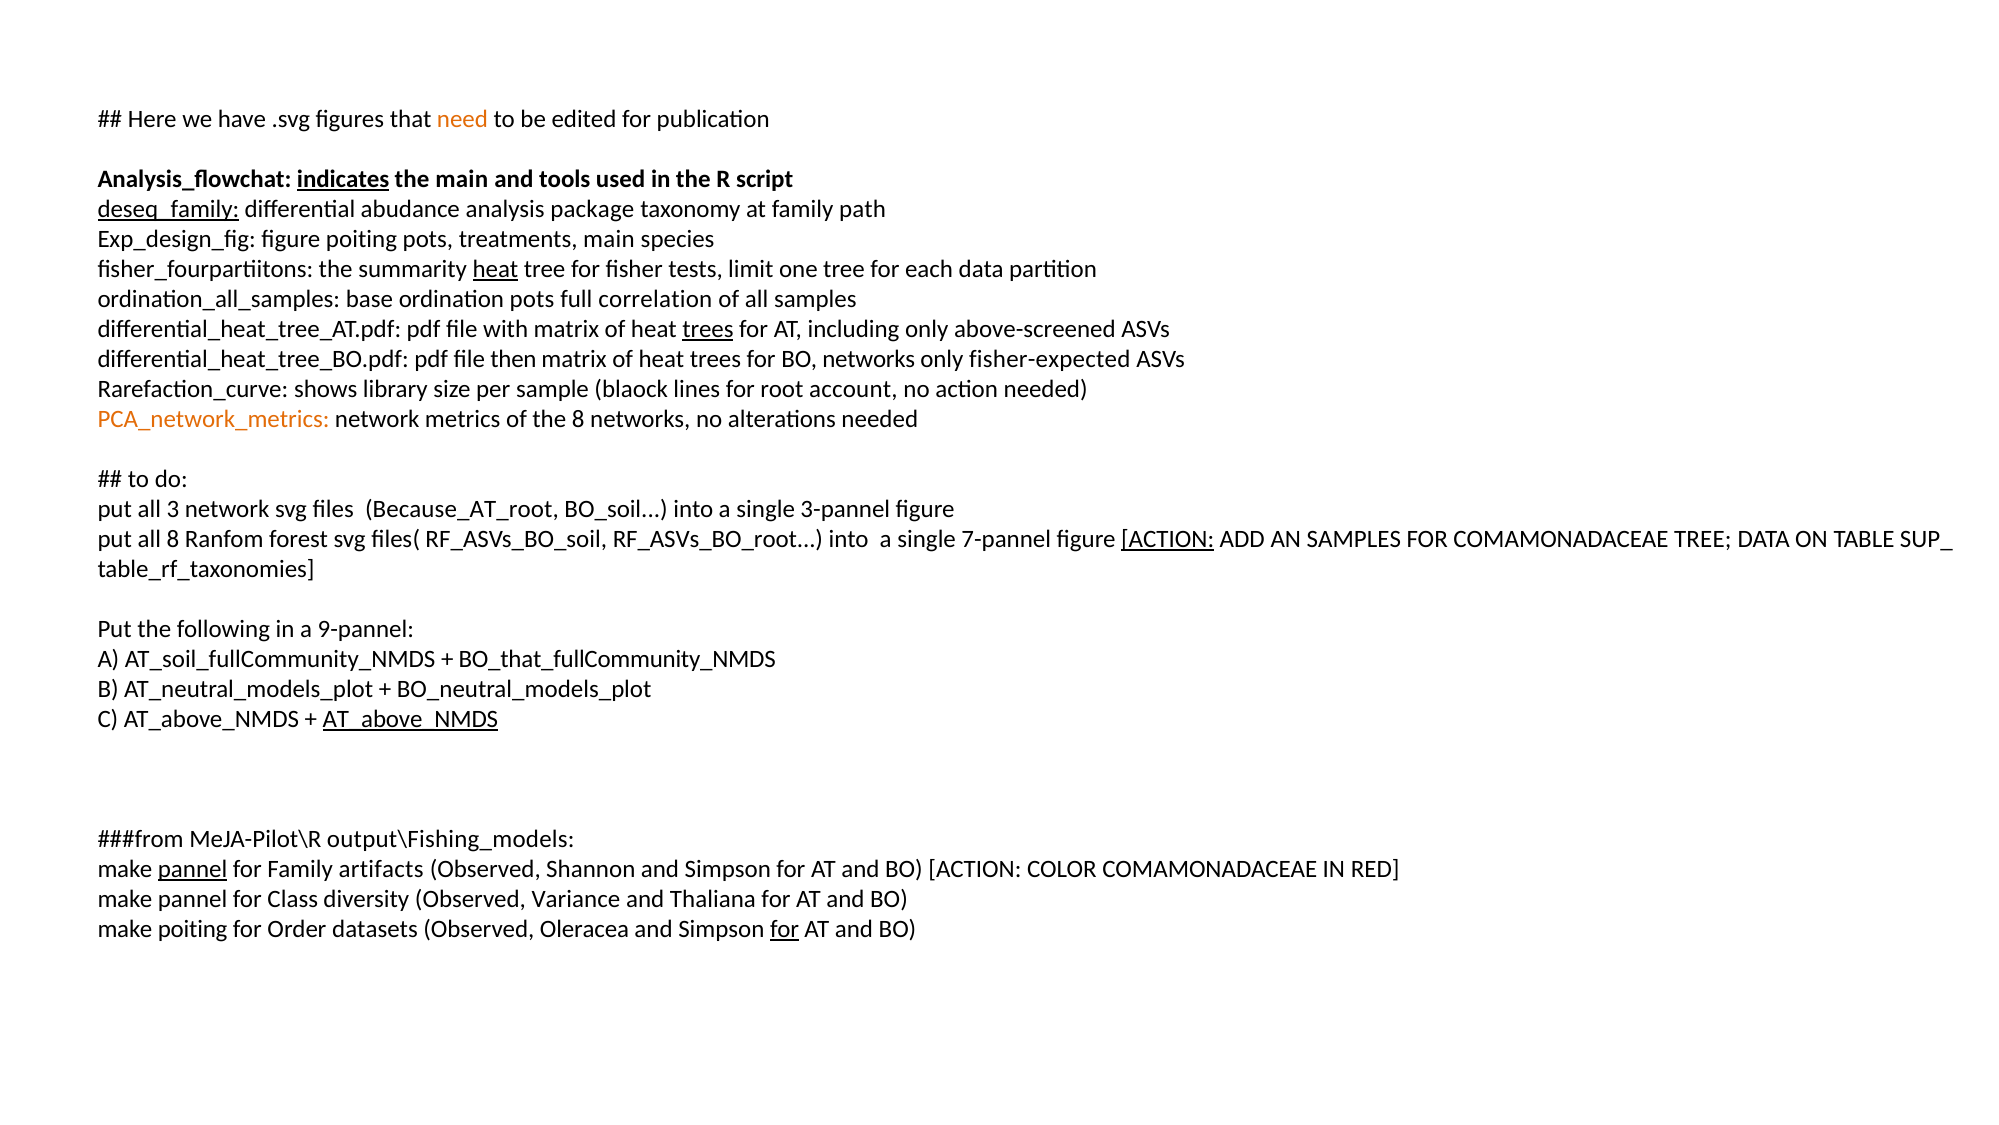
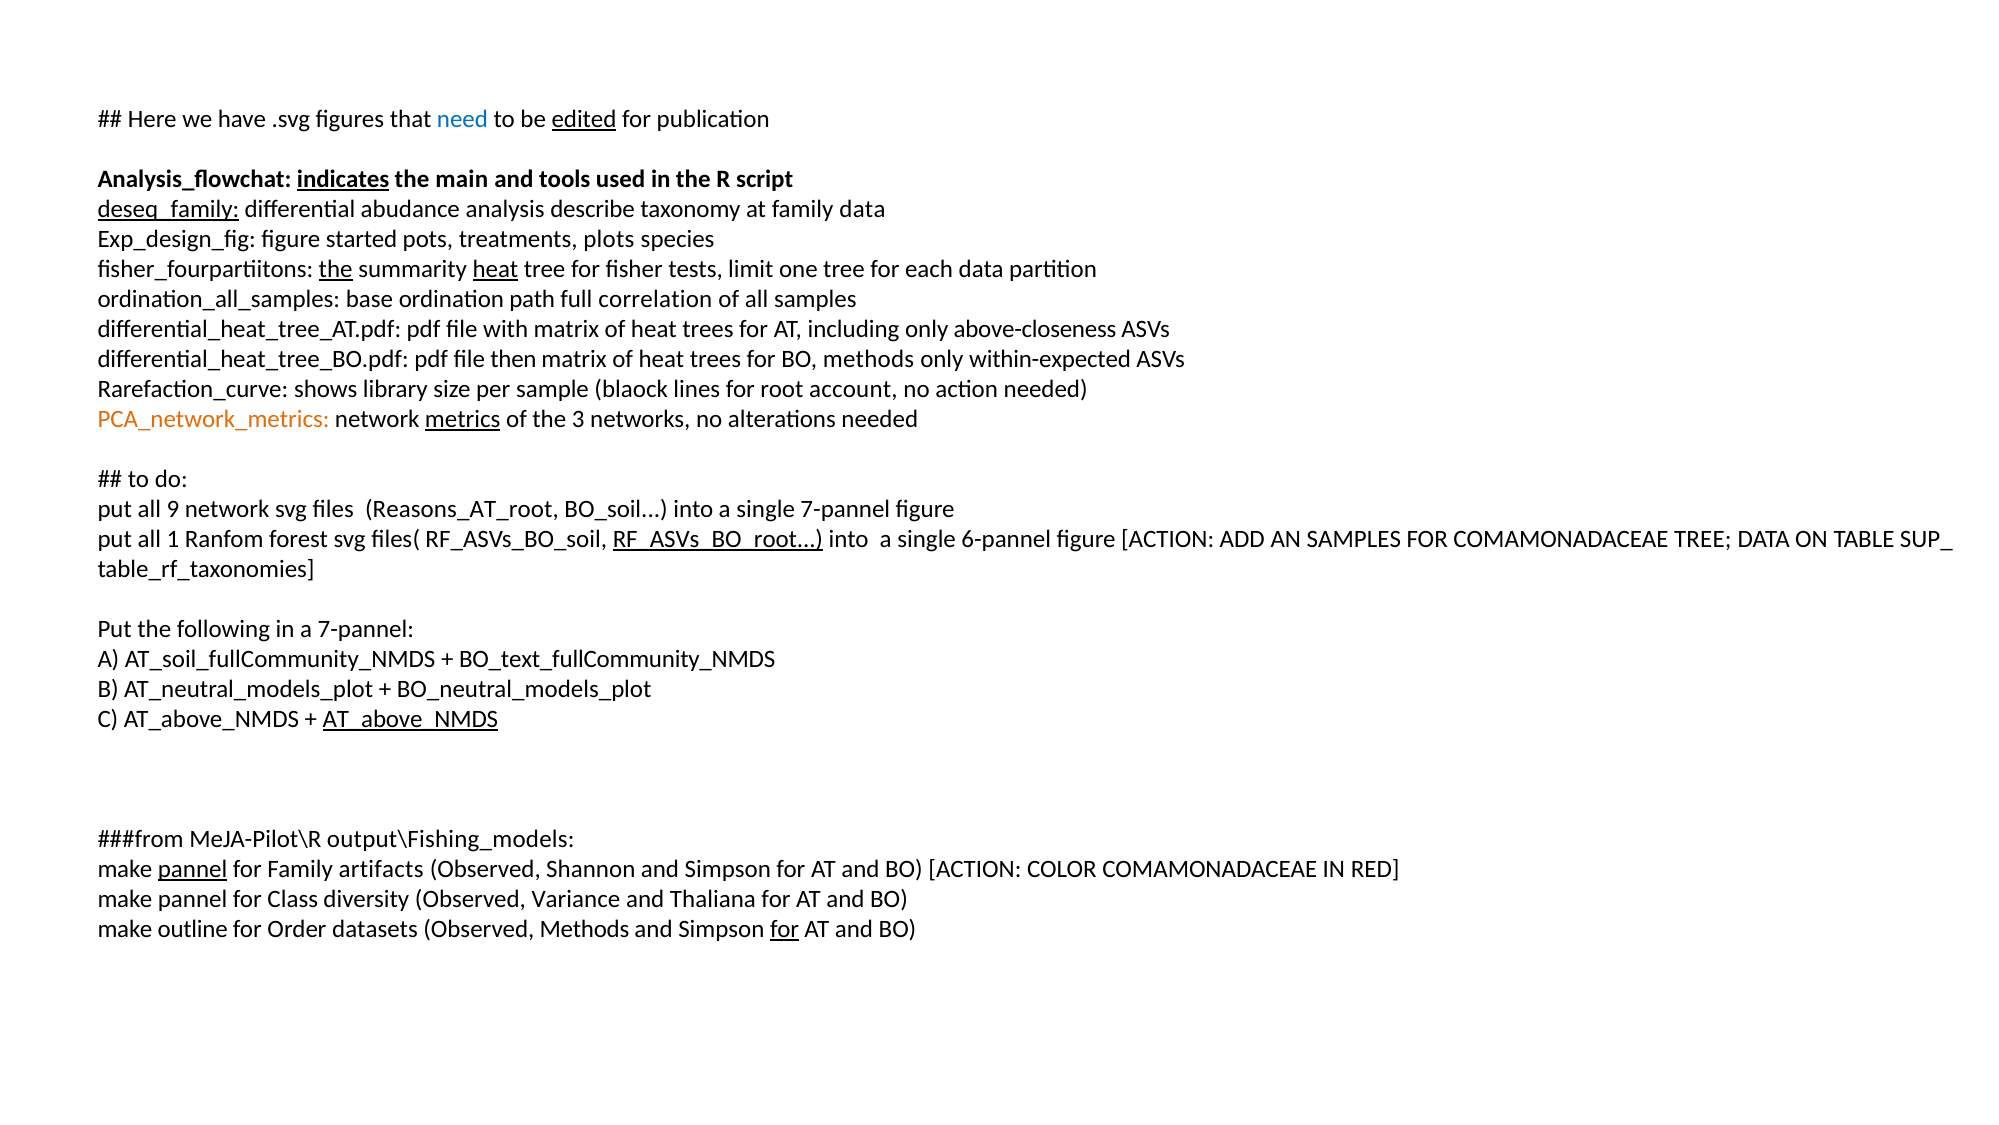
need colour: orange -> blue
edited underline: none -> present
package: package -> describe
family path: path -> data
figure poiting: poiting -> started
treatments main: main -> plots
the at (336, 269) underline: none -> present
ordination pots: pots -> path
trees at (708, 329) underline: present -> none
above-screened: above-screened -> above-closeness
BO networks: networks -> methods
fisher-expected: fisher-expected -> within-expected
metrics underline: none -> present
the 8: 8 -> 3
3: 3 -> 9
Because_AT_root: Because_AT_root -> Reasons_AT_root
single 3-pannel: 3-pannel -> 7-pannel
all 8: 8 -> 1
RF_ASVs_BO_root underline: none -> present
7-pannel: 7-pannel -> 6-pannel
ACTION at (1168, 539) underline: present -> none
a 9-pannel: 9-pannel -> 7-pannel
BO_that_fullCommunity_NMDS: BO_that_fullCommunity_NMDS -> BO_text_fullCommunity_NMDS
make poiting: poiting -> outline
Observed Oleracea: Oleracea -> Methods
